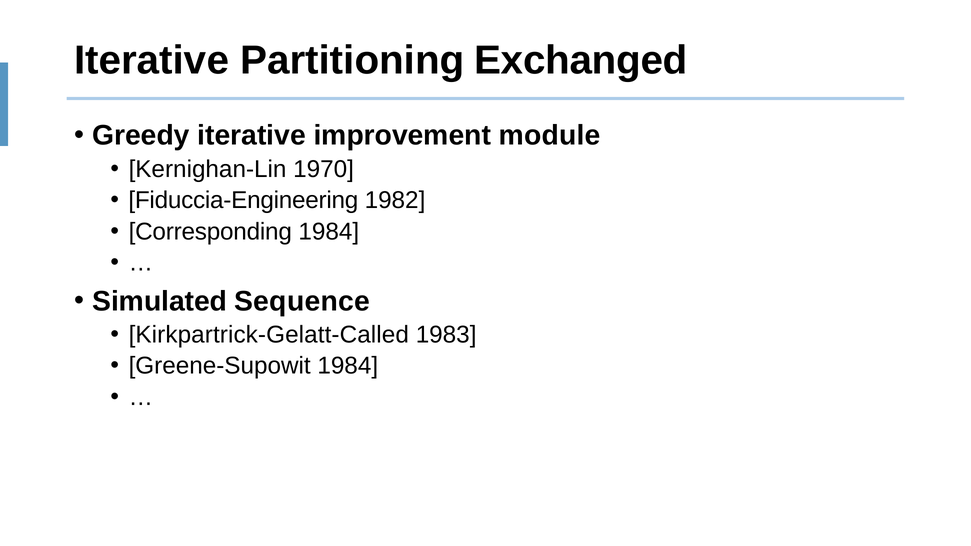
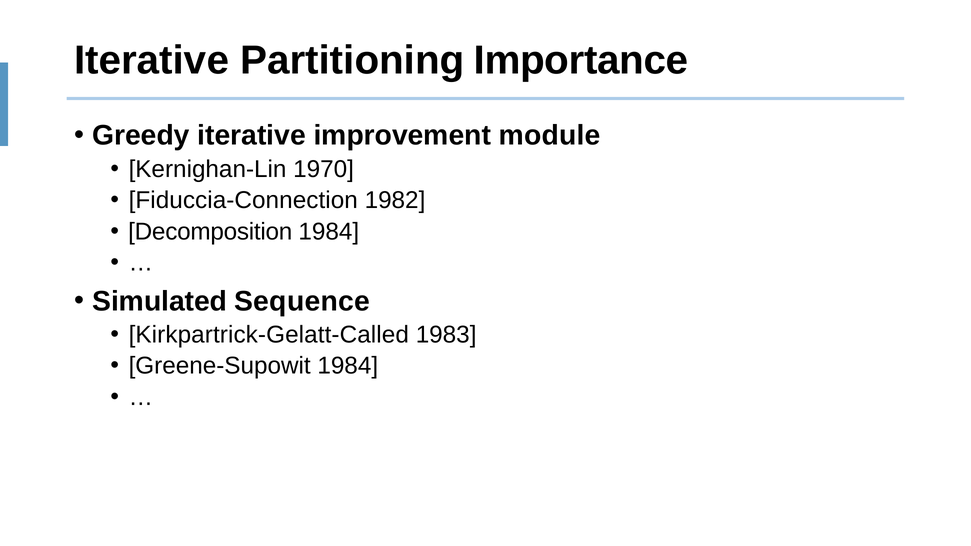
Exchanged: Exchanged -> Importance
Fiduccia-Engineering: Fiduccia-Engineering -> Fiduccia-Connection
Corresponding: Corresponding -> Decomposition
